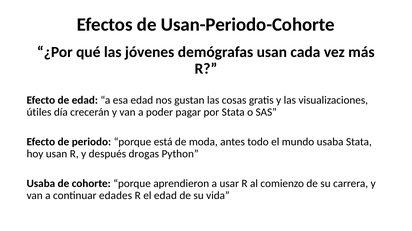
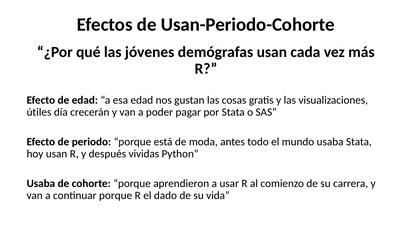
drogas: drogas -> vividas
continuar edades: edades -> porque
el edad: edad -> dado
